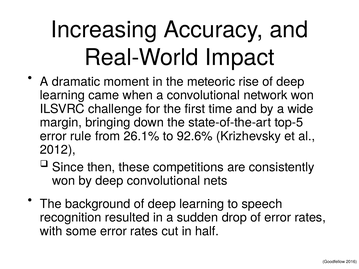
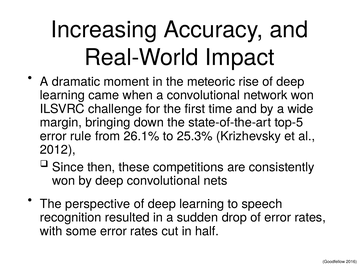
92.6%: 92.6% -> 25.3%
background: background -> perspective
